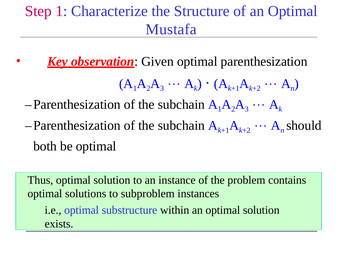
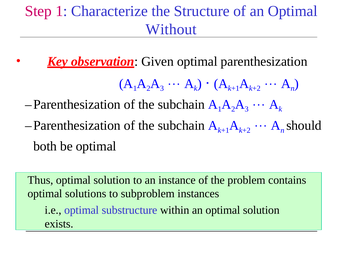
Mustafa: Mustafa -> Without
